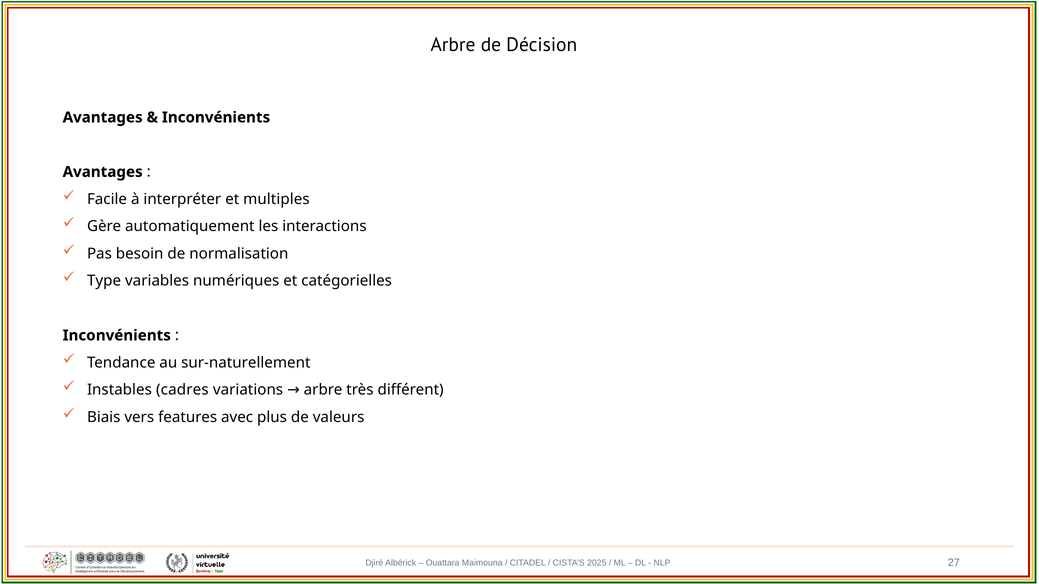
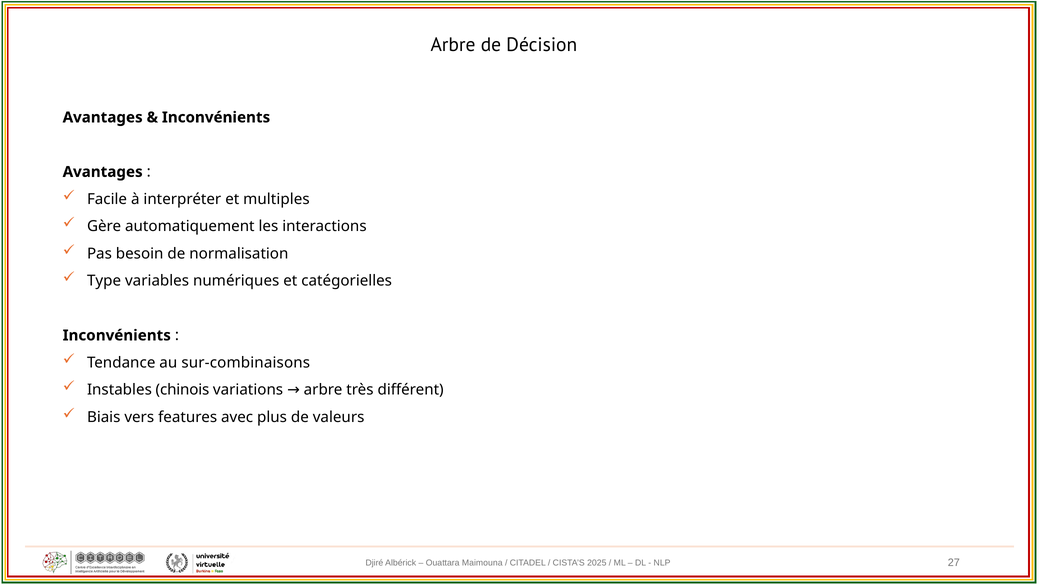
sur-naturellement: sur-naturellement -> sur-combinaisons
cadres: cadres -> chinois
